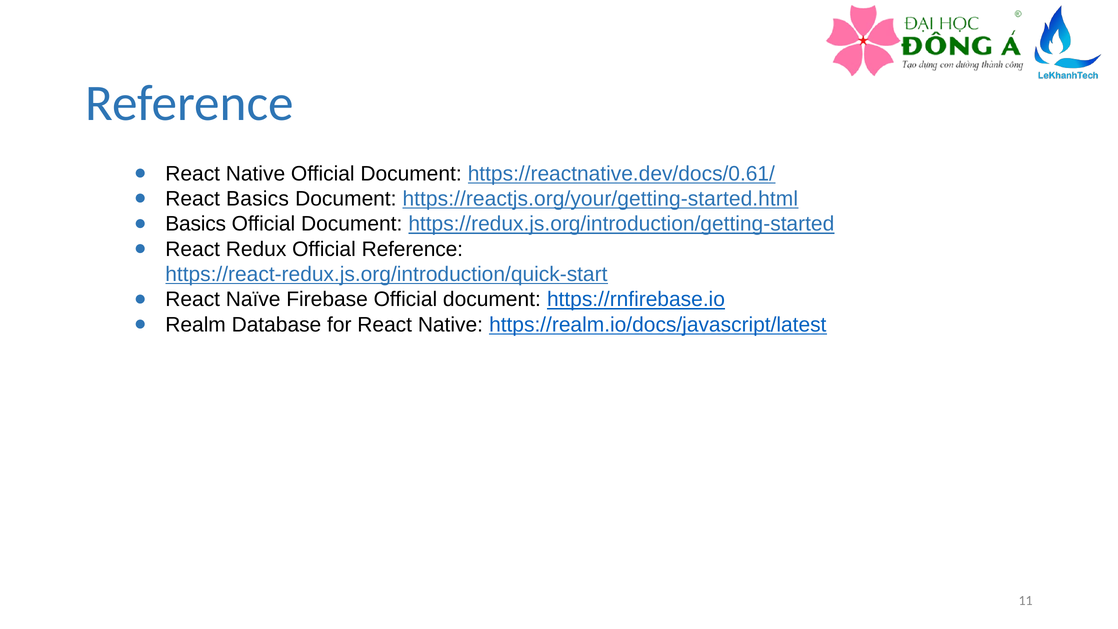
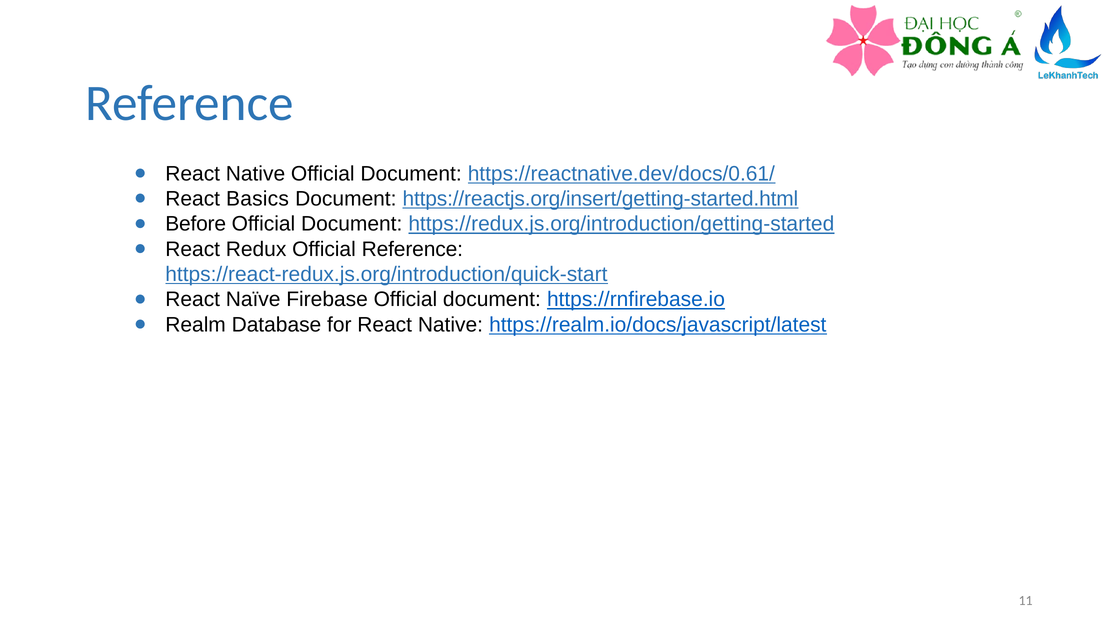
https://reactjs.org/your/getting-started.html: https://reactjs.org/your/getting-started.html -> https://reactjs.org/insert/getting-started.html
Basics at (196, 224): Basics -> Before
